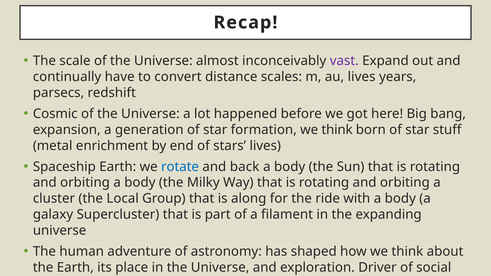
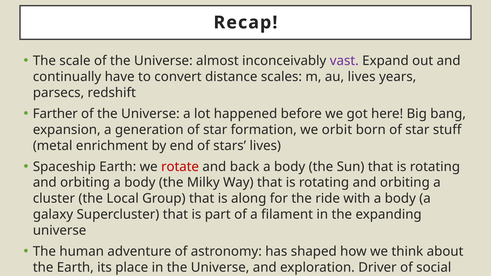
Cosmic: Cosmic -> Farther
formation we think: think -> orbit
rotate colour: blue -> red
